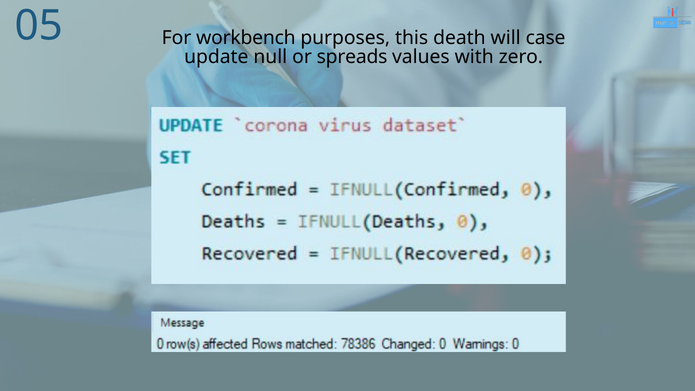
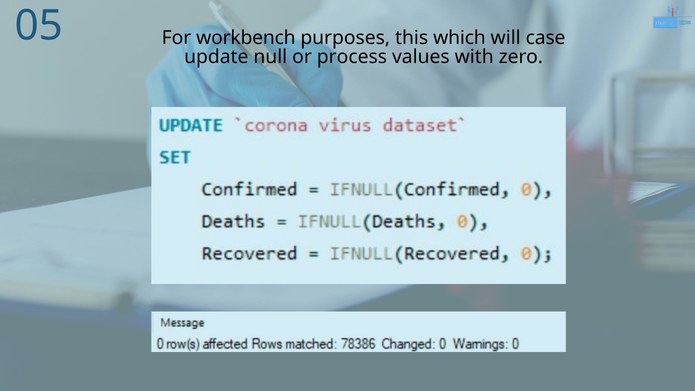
death: death -> which
spreads: spreads -> process
